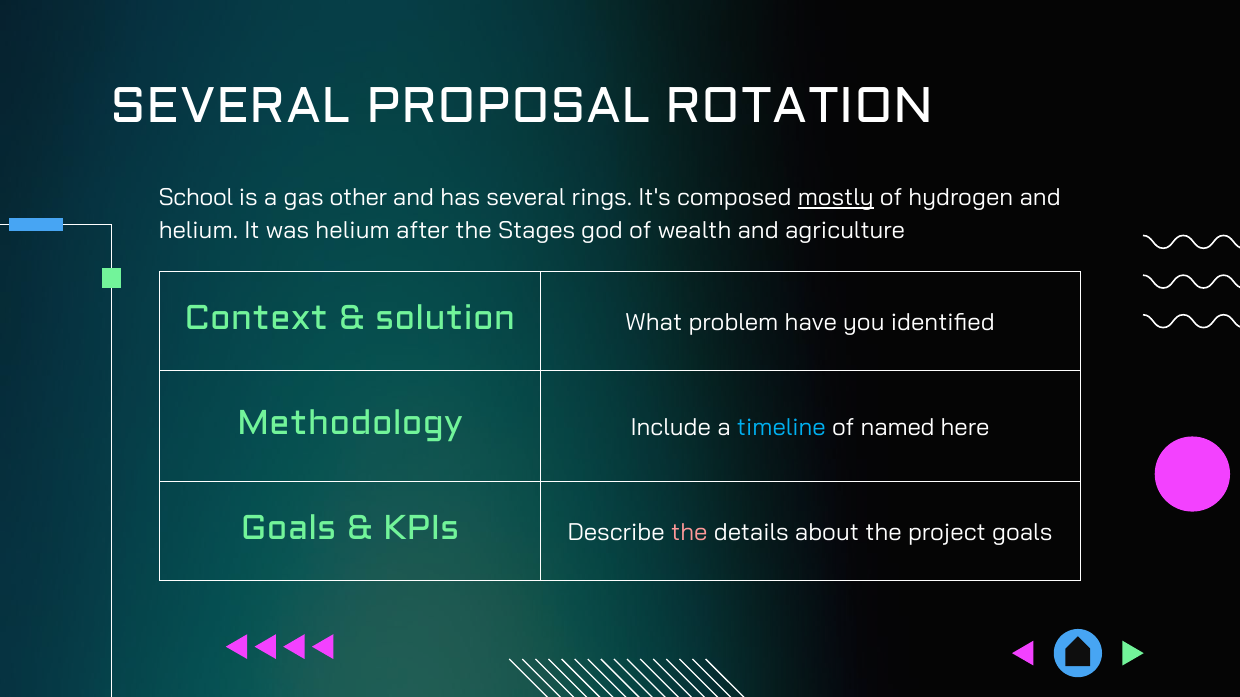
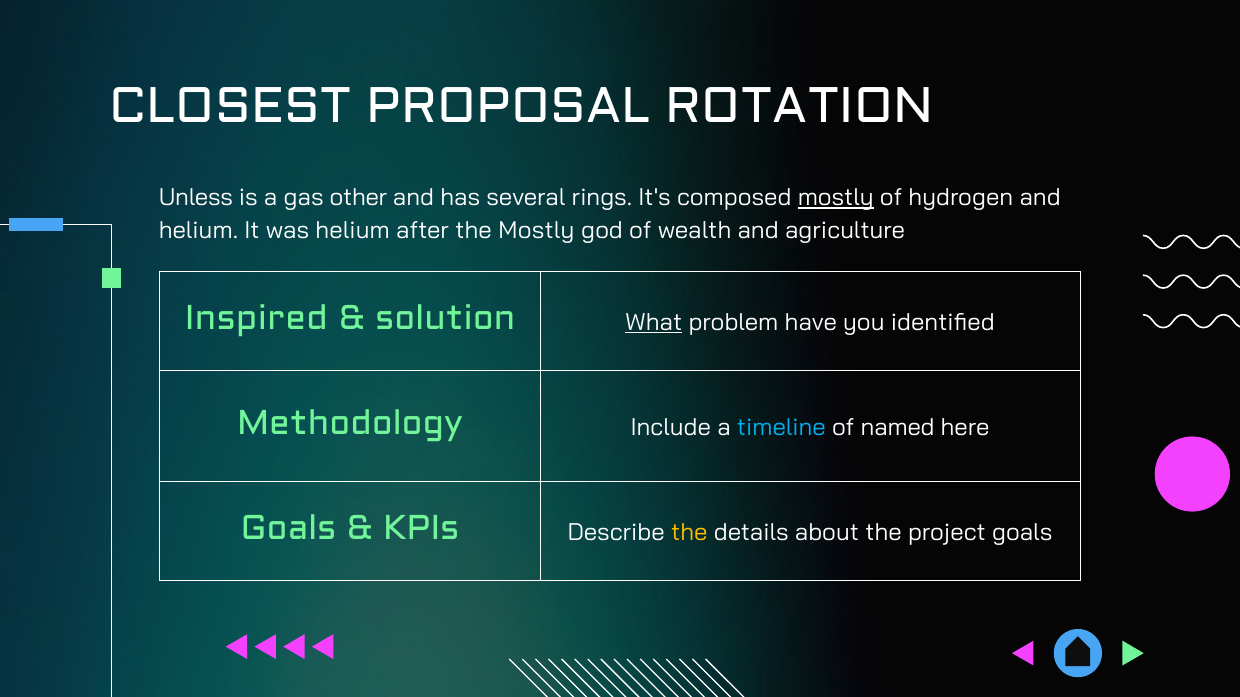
SEVERAL at (230, 106): SEVERAL -> CLOSEST
School: School -> Unless
the Stages: Stages -> Mostly
Context: Context -> Inspired
What underline: none -> present
the at (689, 533) colour: pink -> yellow
